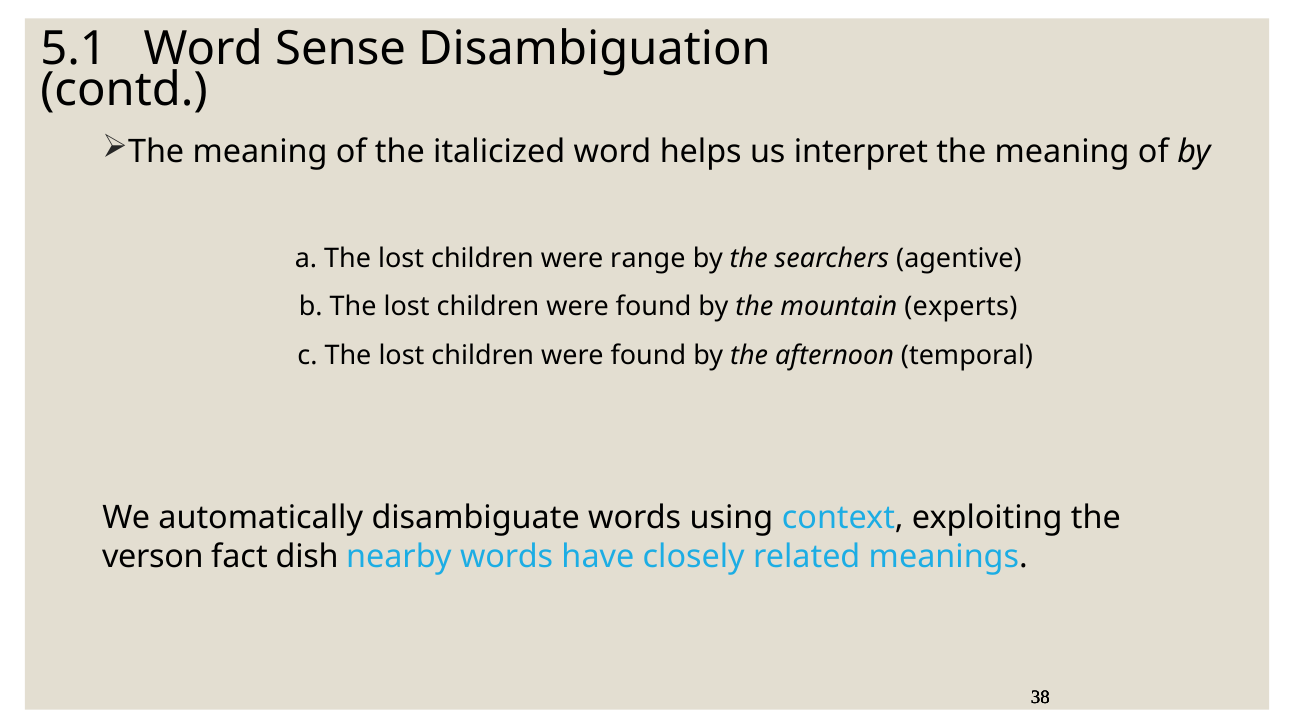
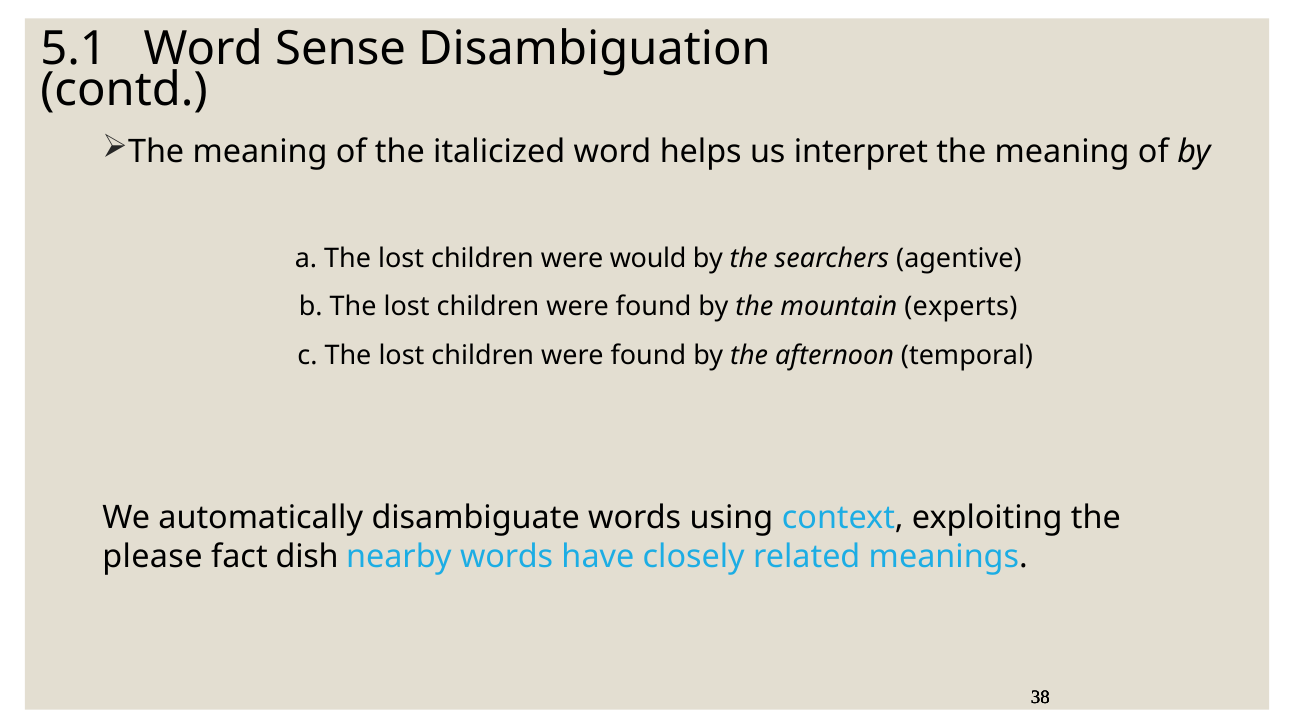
range: range -> would
verson: verson -> please
